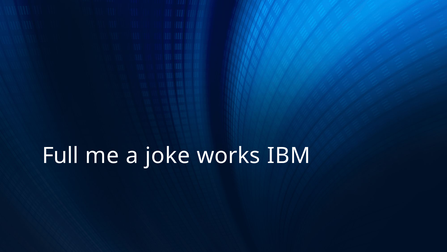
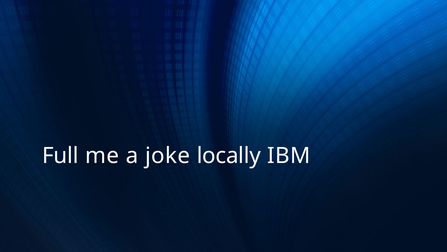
works: works -> locally
